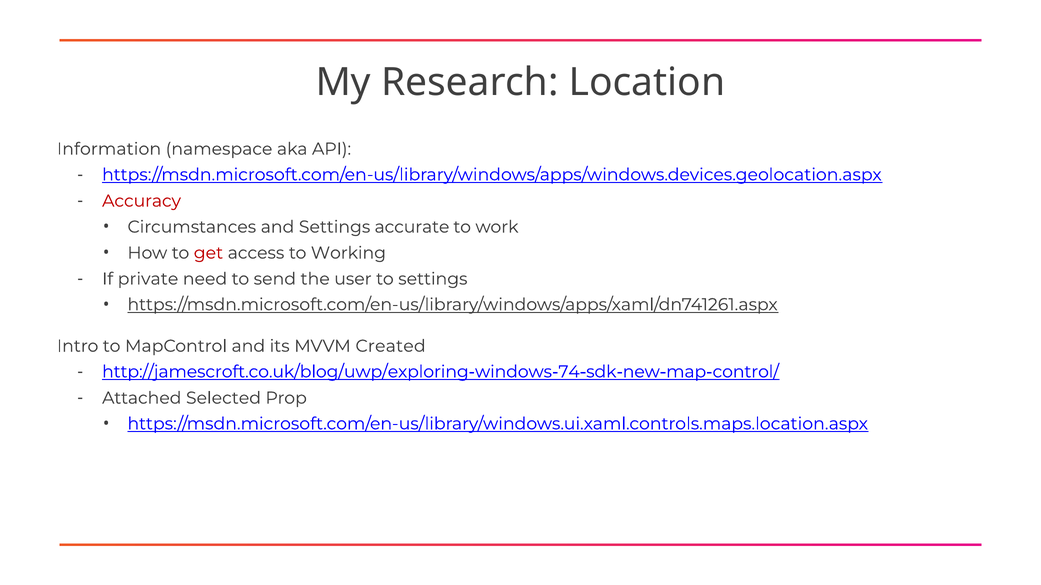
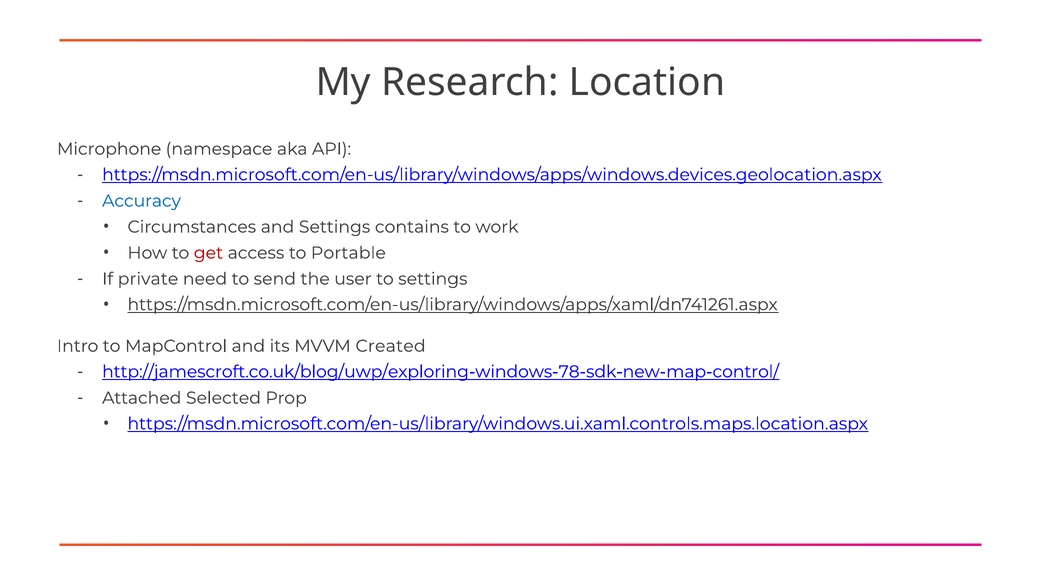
Information: Information -> Microphone
Accuracy colour: red -> blue
accurate: accurate -> contains
Working: Working -> Portable
http://jamescroft.co.uk/blog/uwp/exploring-windows-74-sdk-new-map-control/: http://jamescroft.co.uk/blog/uwp/exploring-windows-74-sdk-new-map-control/ -> http://jamescroft.co.uk/blog/uwp/exploring-windows-78-sdk-new-map-control/
